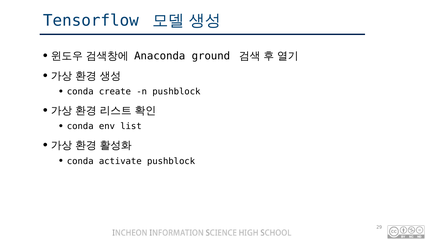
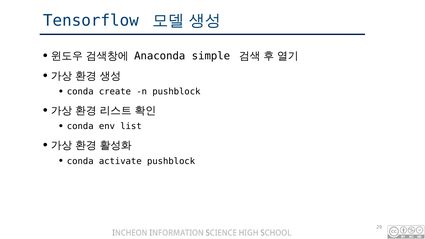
ground: ground -> simple
